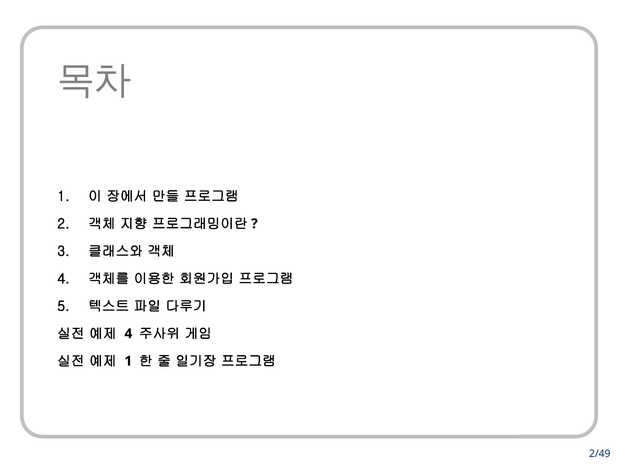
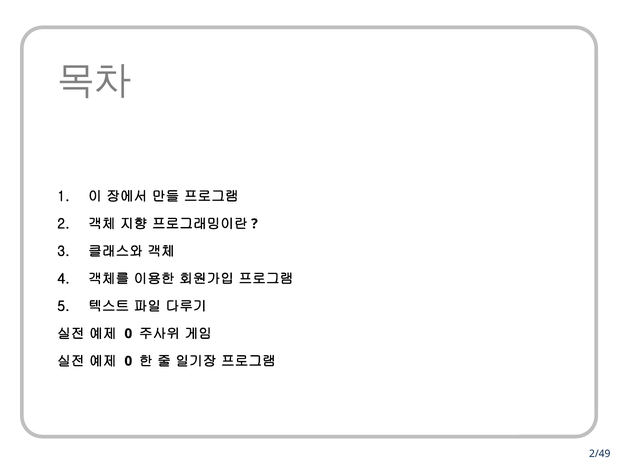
4 at (128, 333): 4 -> 0
1 at (128, 361): 1 -> 0
